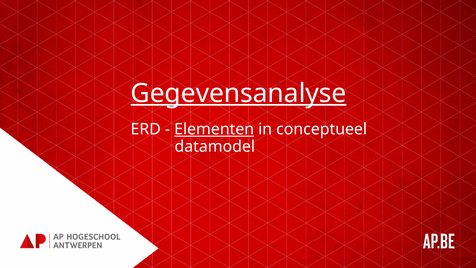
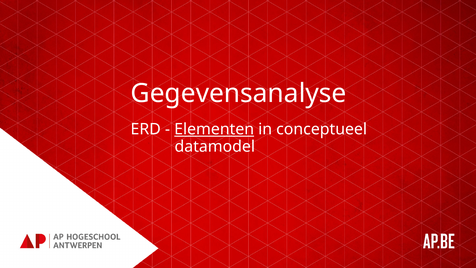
Gegevensanalyse underline: present -> none
